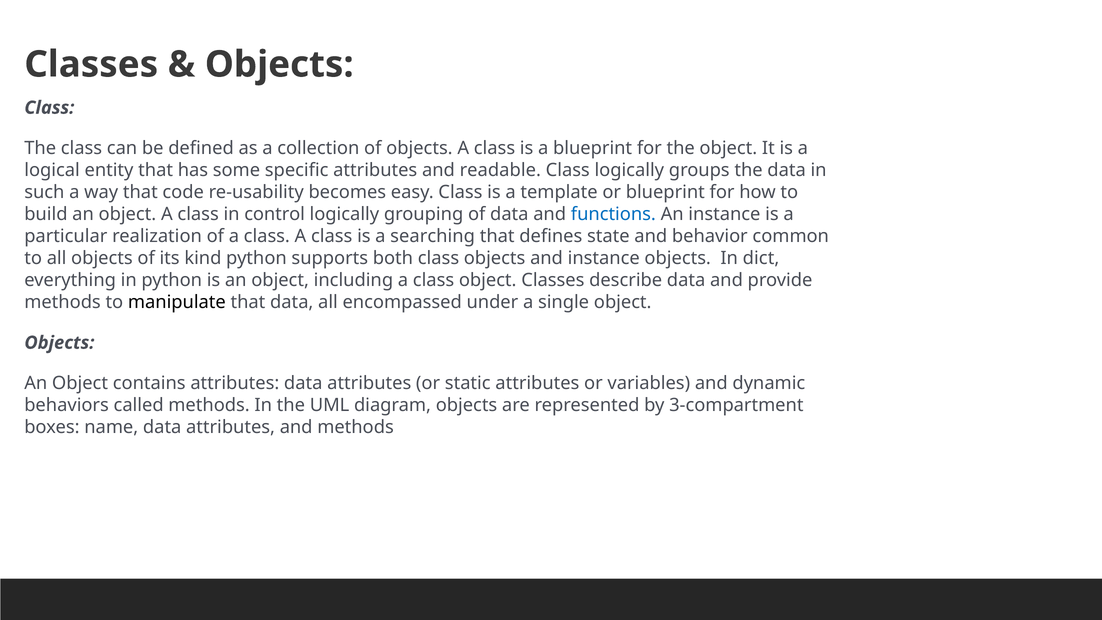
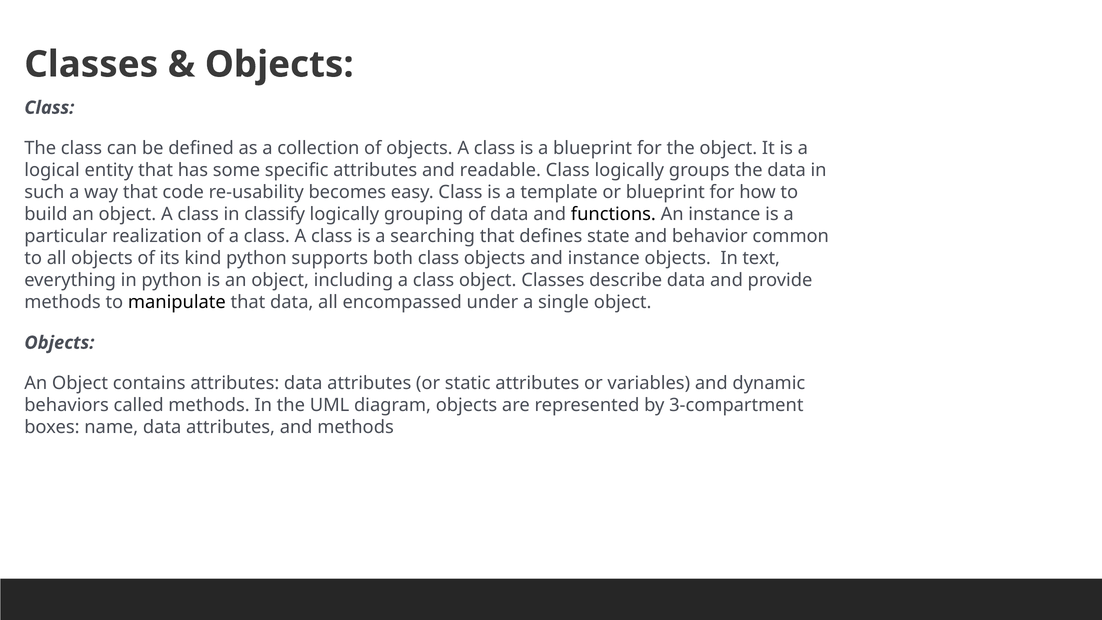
control: control -> classify
functions colour: blue -> black
dict: dict -> text
